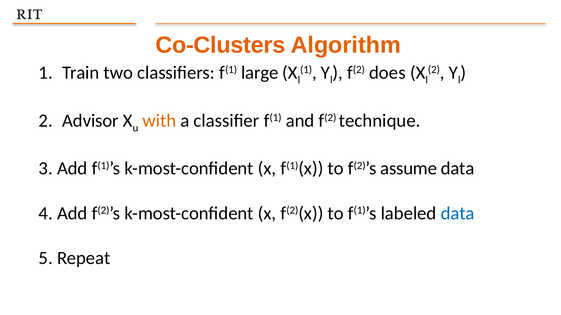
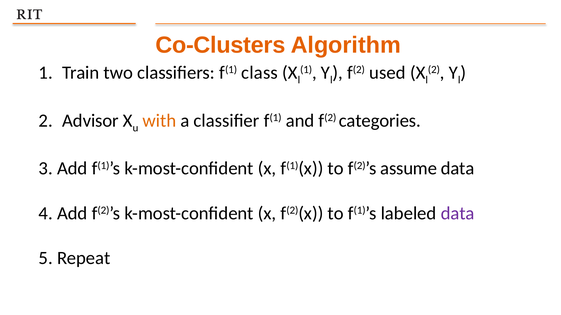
large: large -> class
does: does -> used
technique: technique -> categories
data at (458, 214) colour: blue -> purple
